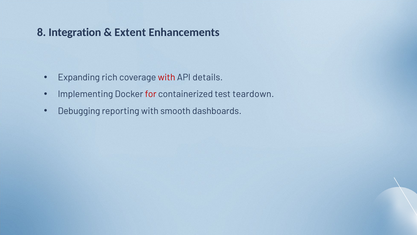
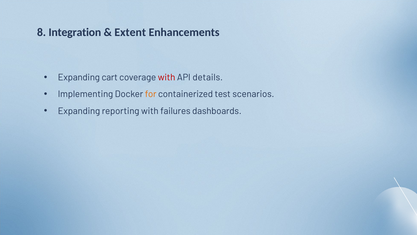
rich: rich -> cart
for colour: red -> orange
teardown: teardown -> scenarios
Debugging at (79, 111): Debugging -> Expanding
smooth: smooth -> failures
